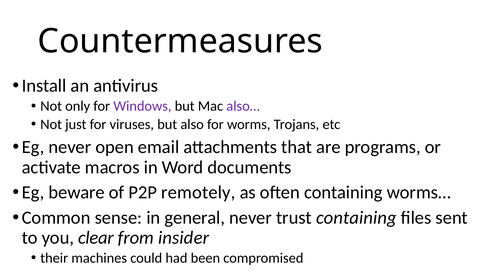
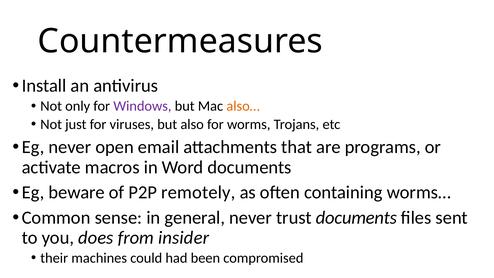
also… colour: purple -> orange
trust containing: containing -> documents
clear: clear -> does
